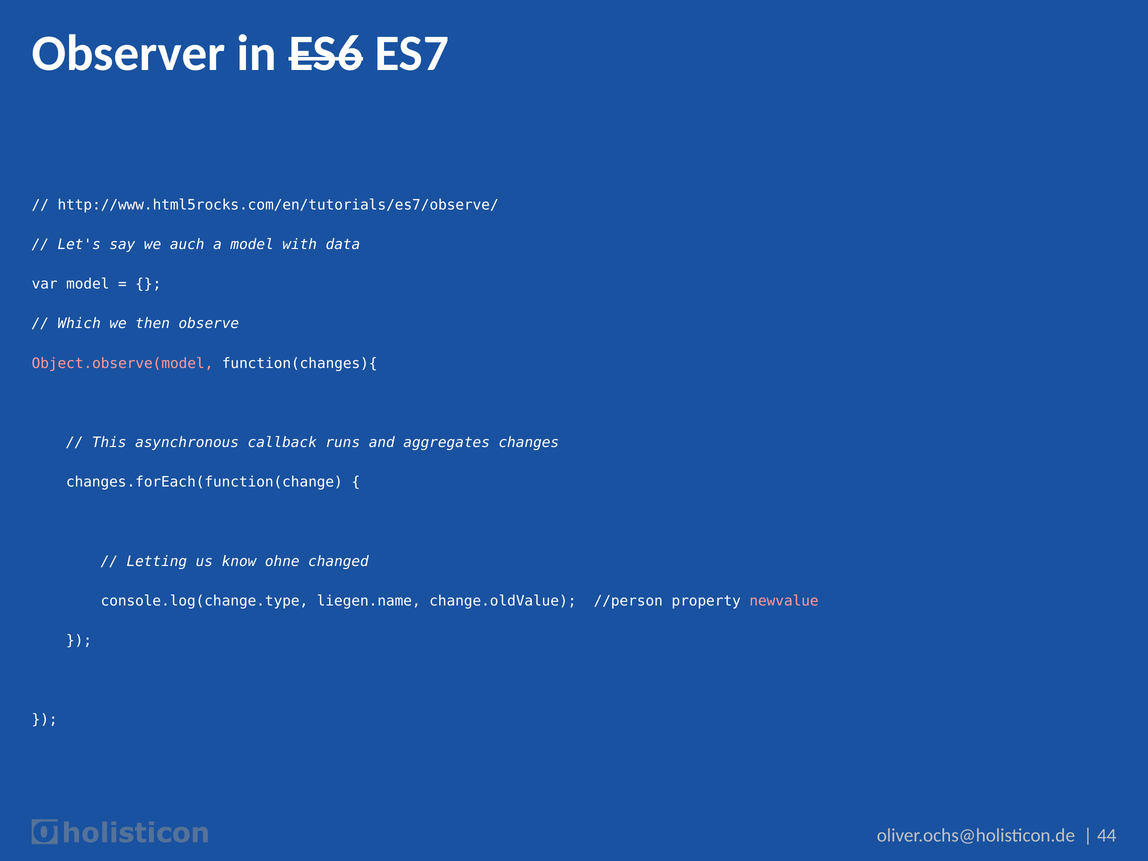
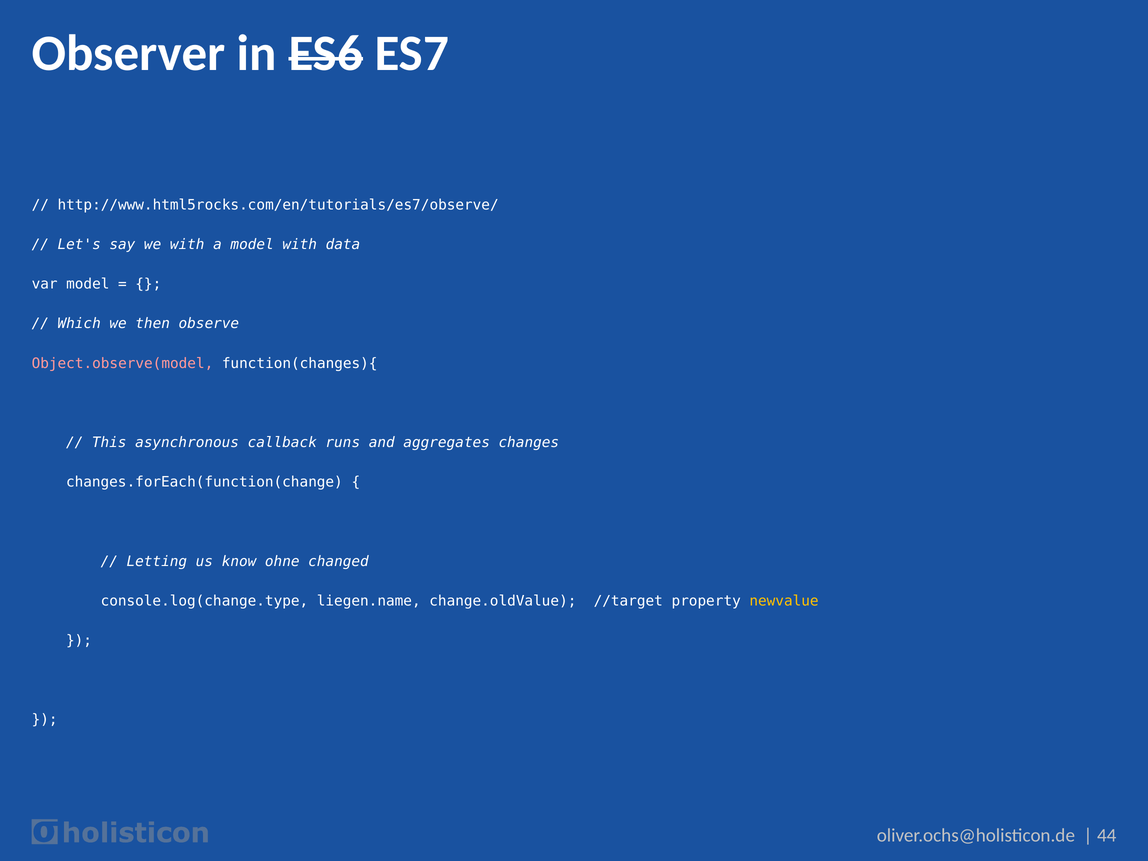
we auch: auch -> with
//person: //person -> //target
newvalue colour: pink -> yellow
